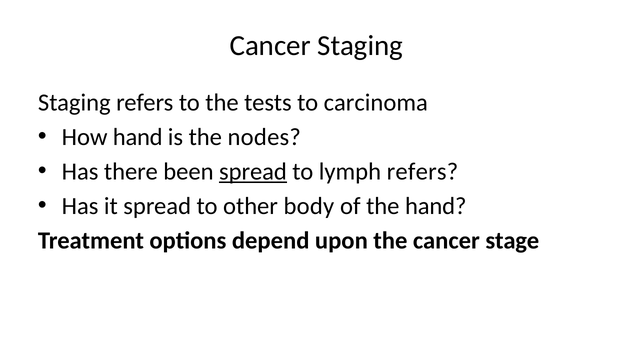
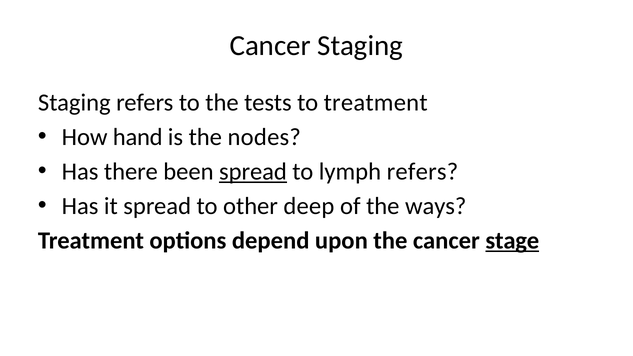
to carcinoma: carcinoma -> treatment
body: body -> deep
the hand: hand -> ways
stage underline: none -> present
